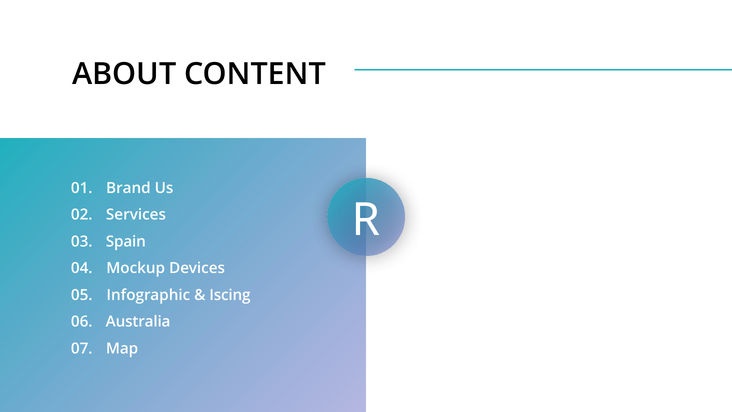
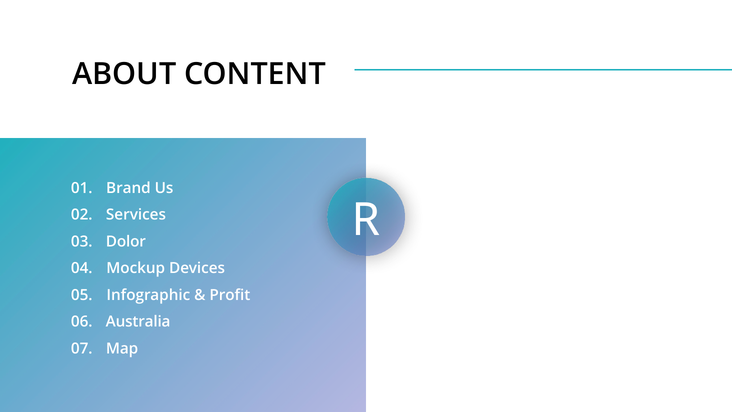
Spain: Spain -> Dolor
Iscing: Iscing -> Profit
